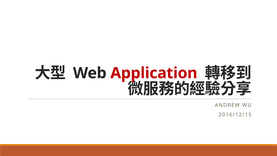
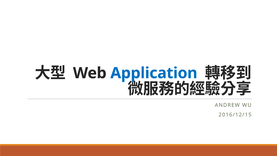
Application colour: red -> blue
